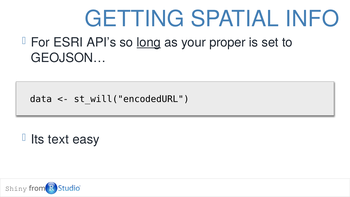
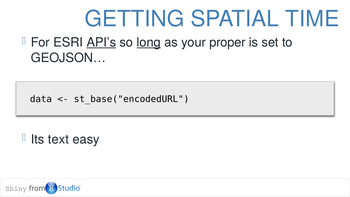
INFO: INFO -> TIME
API’s underline: none -> present
st_will("encodedURL: st_will("encodedURL -> st_base("encodedURL
